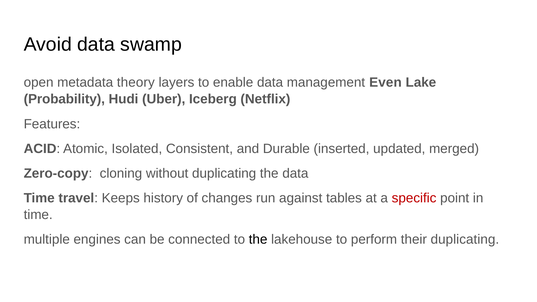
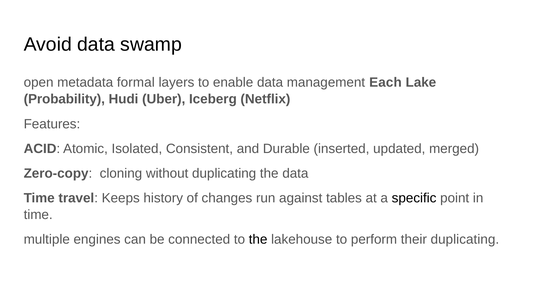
theory: theory -> formal
Even: Even -> Each
specific colour: red -> black
